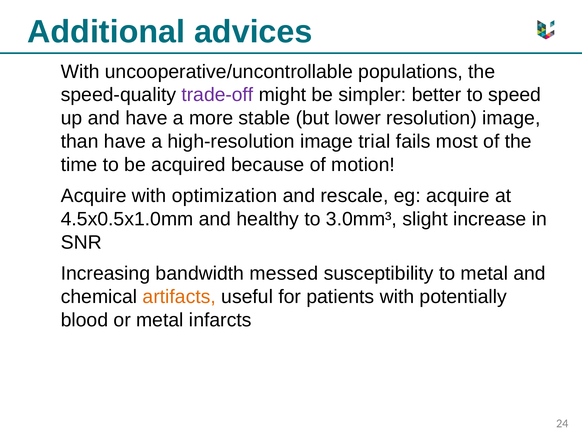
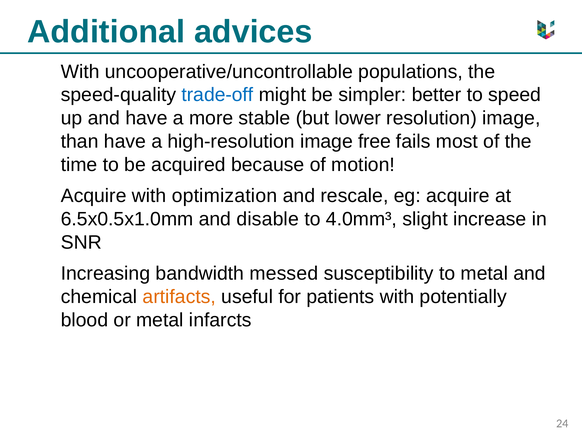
trade-off colour: purple -> blue
trial: trial -> free
4.5x0.5x1.0mm: 4.5x0.5x1.0mm -> 6.5x0.5x1.0mm
healthy: healthy -> disable
3.0mm³: 3.0mm³ -> 4.0mm³
